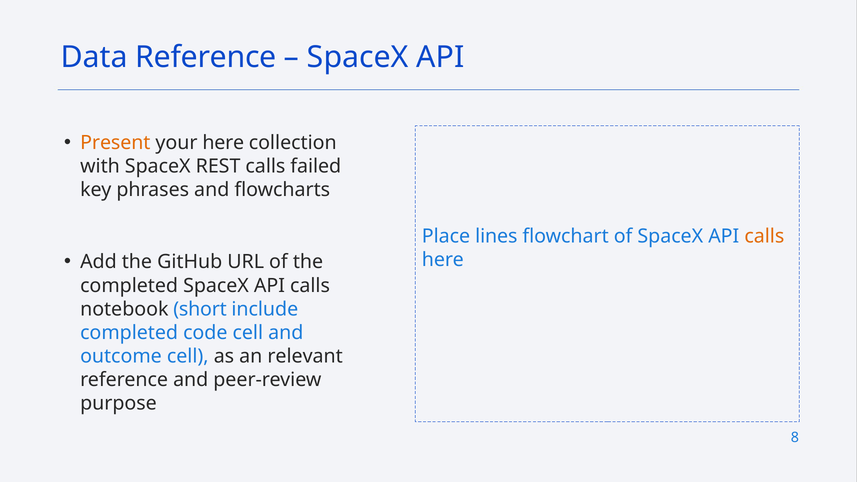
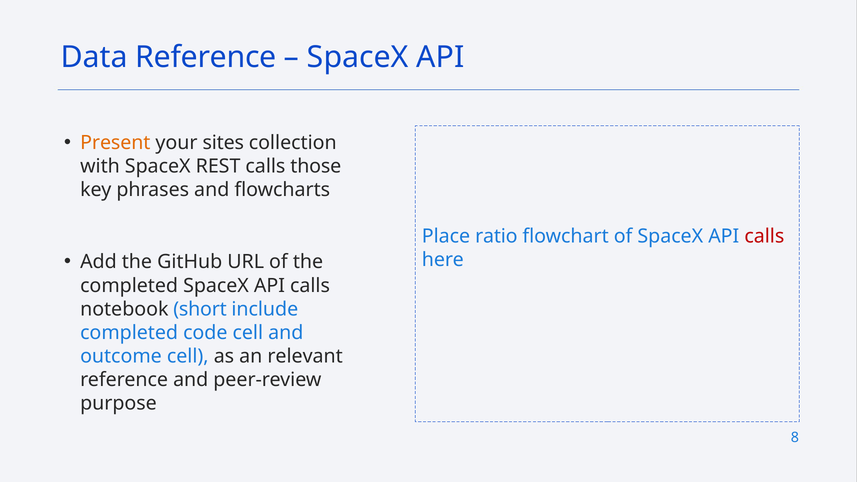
your here: here -> sites
failed: failed -> those
lines: lines -> ratio
calls at (764, 236) colour: orange -> red
